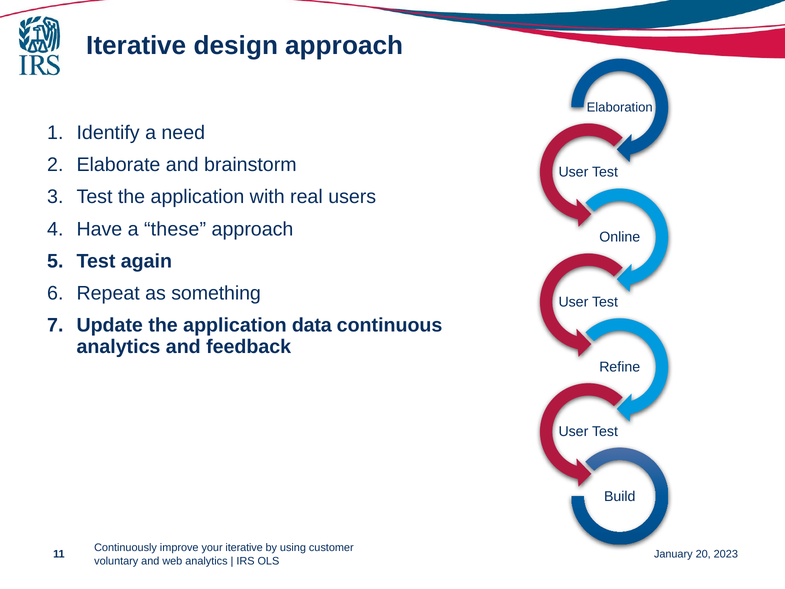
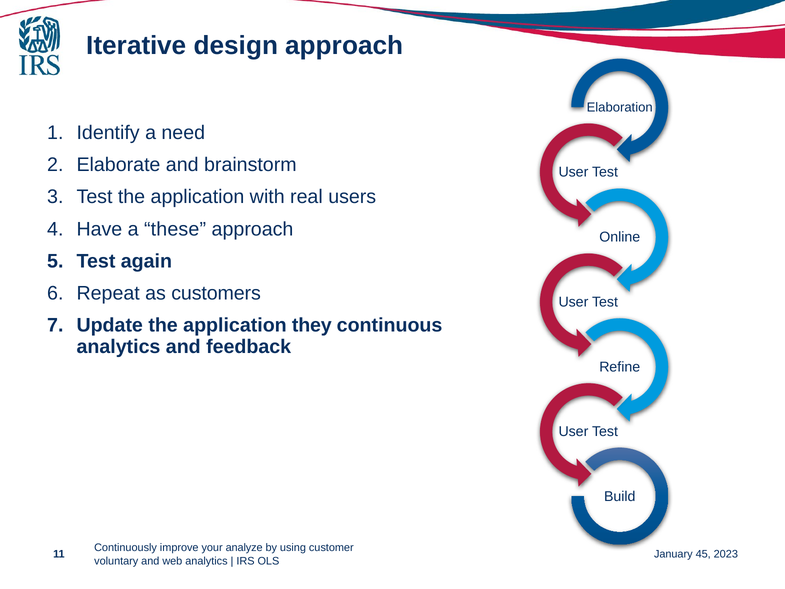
something: something -> customers
data: data -> they
your iterative: iterative -> analyze
20: 20 -> 45
